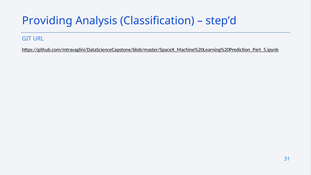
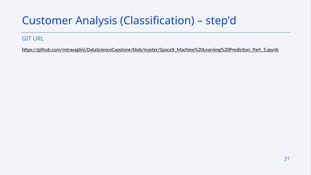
Providing: Providing -> Customer
